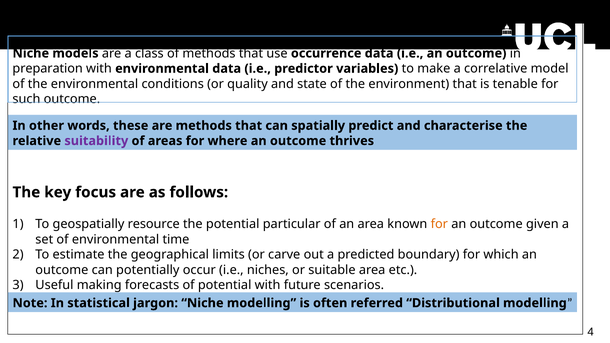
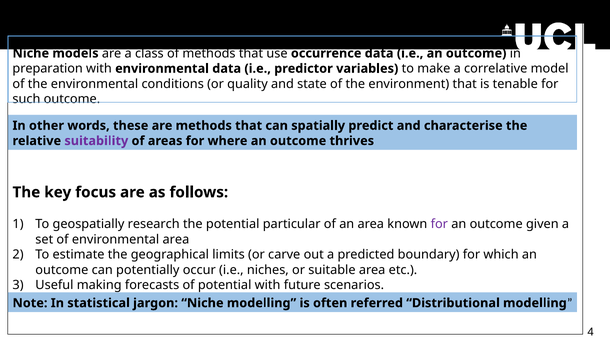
resource: resource -> research
for at (439, 224) colour: orange -> purple
environmental time: time -> area
